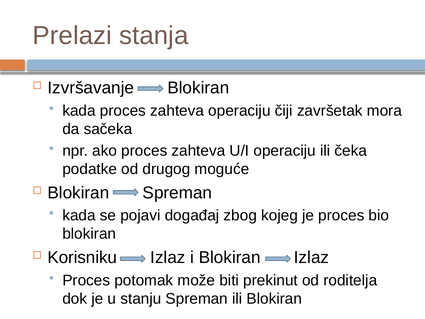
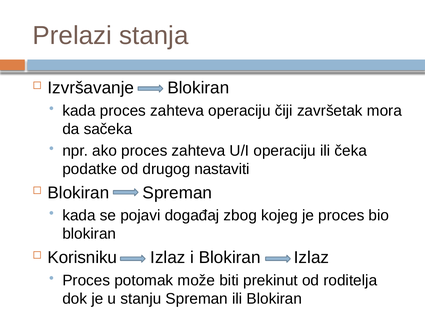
moguće: moguće -> nastaviti
